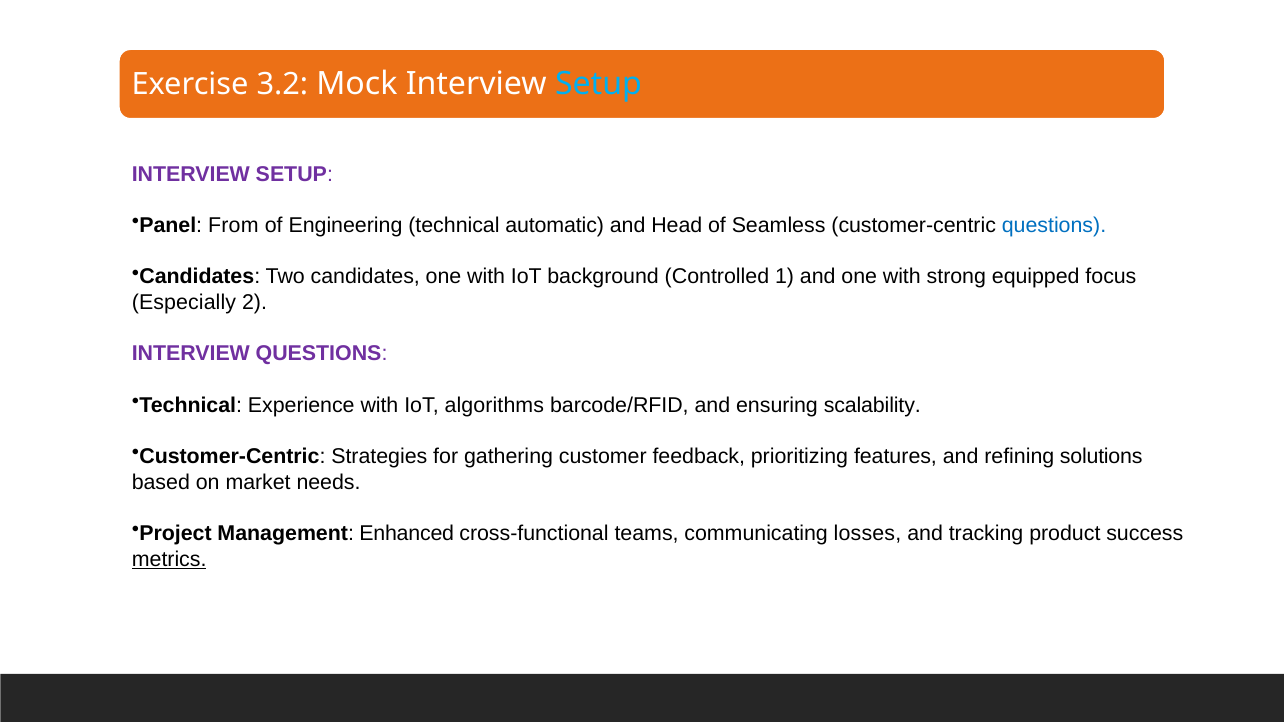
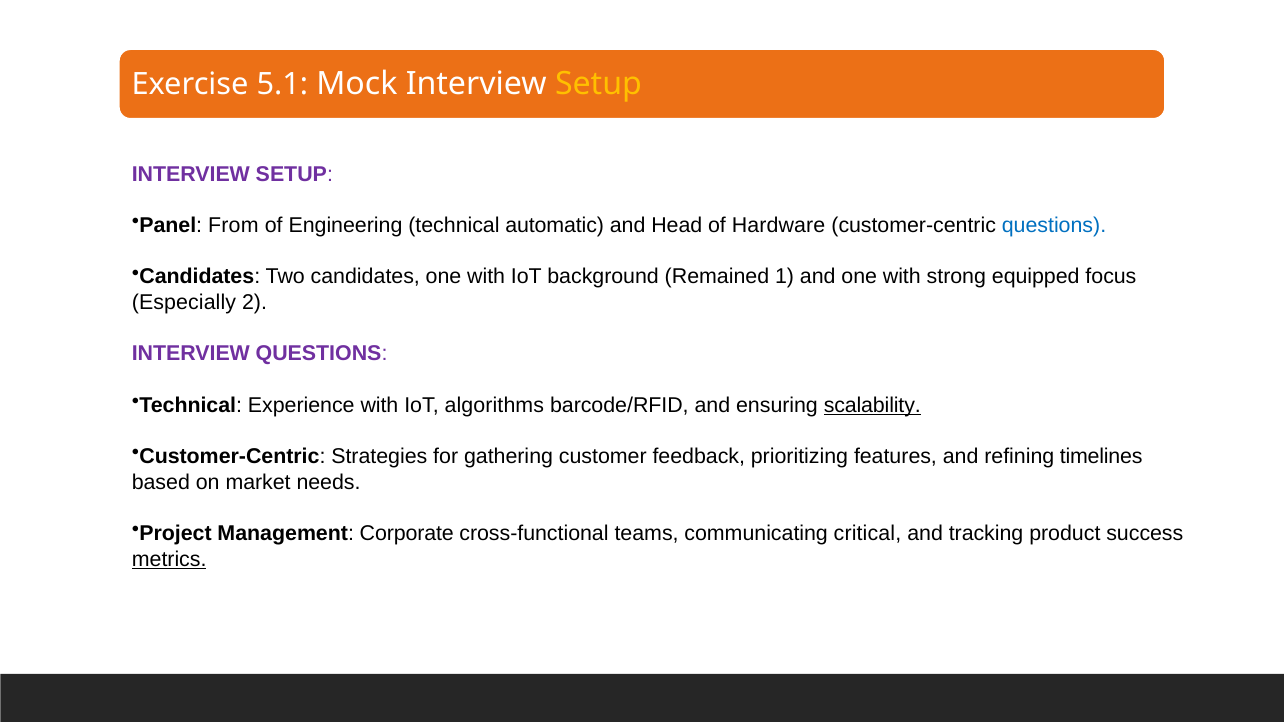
3.2: 3.2 -> 5.1
Setup at (598, 84) colour: light blue -> yellow
Seamless: Seamless -> Hardware
Controlled: Controlled -> Remained
scalability underline: none -> present
solutions: solutions -> timelines
Enhanced: Enhanced -> Corporate
losses: losses -> critical
